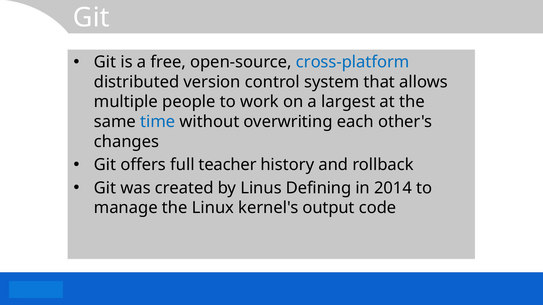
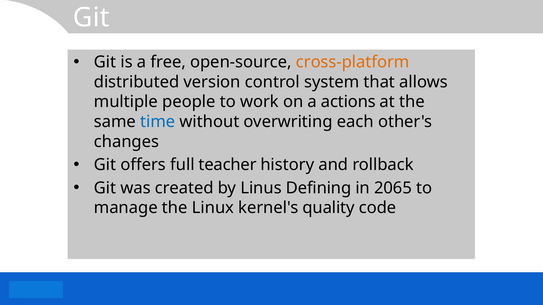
cross-platform colour: blue -> orange
largest: largest -> actions
2014: 2014 -> 2065
output: output -> quality
